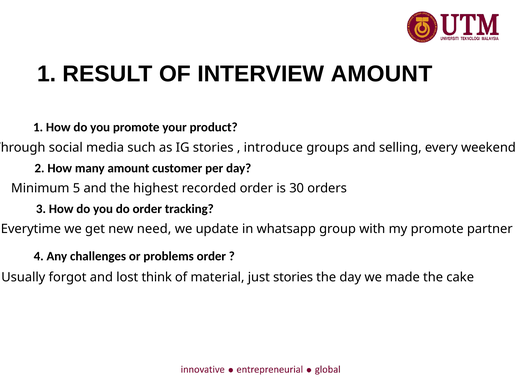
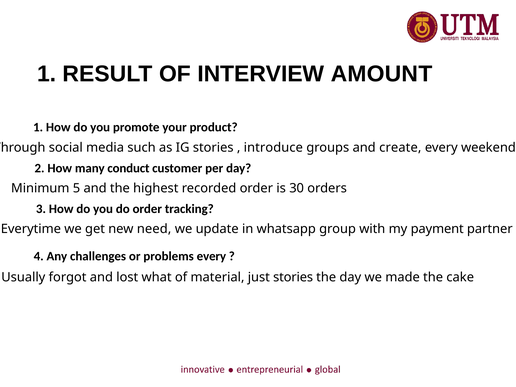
selling: selling -> create
many amount: amount -> conduct
my promote: promote -> payment
problems order: order -> every
think: think -> what
